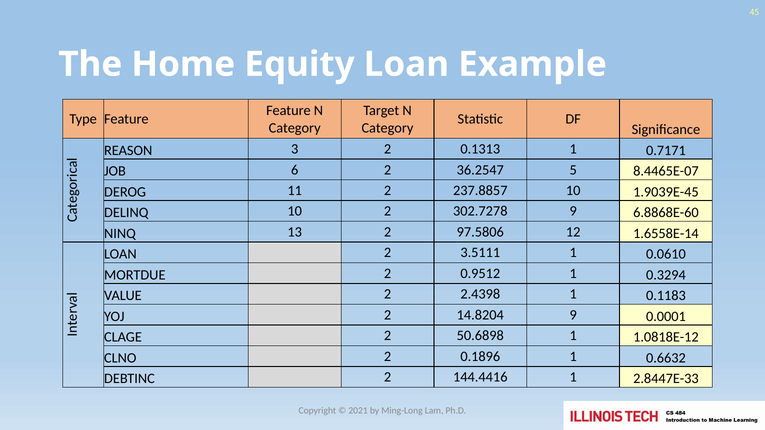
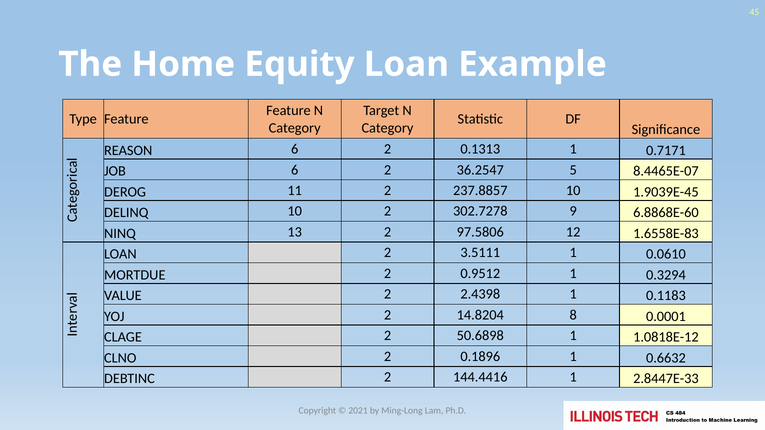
REASON 3: 3 -> 6
1.6558E-14: 1.6558E-14 -> 1.6558E-83
14.8204 9: 9 -> 8
